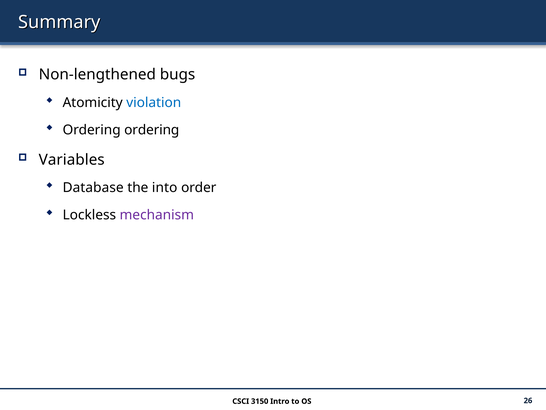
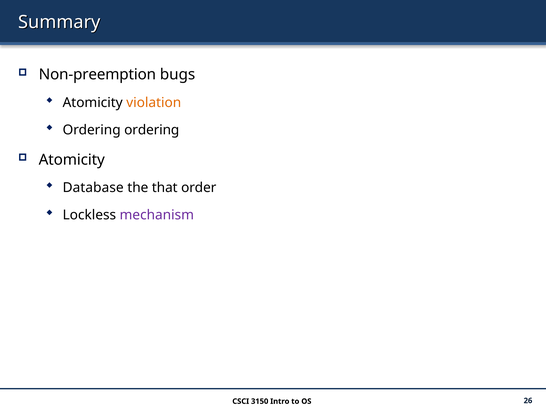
Non-lengthened: Non-lengthened -> Non-preemption
violation colour: blue -> orange
Variables at (72, 159): Variables -> Atomicity
into: into -> that
